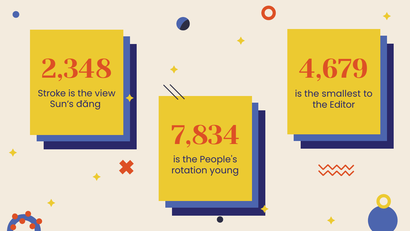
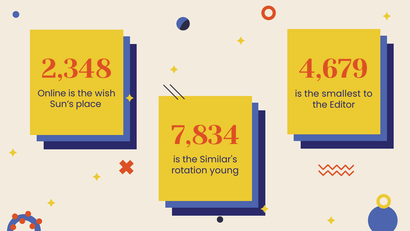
Stroke: Stroke -> Online
view: view -> wish
đăng: đăng -> place
People's: People's -> Similar's
